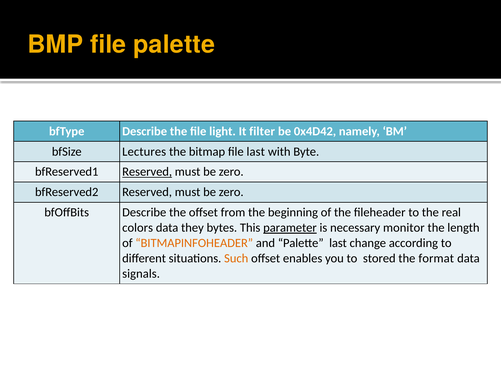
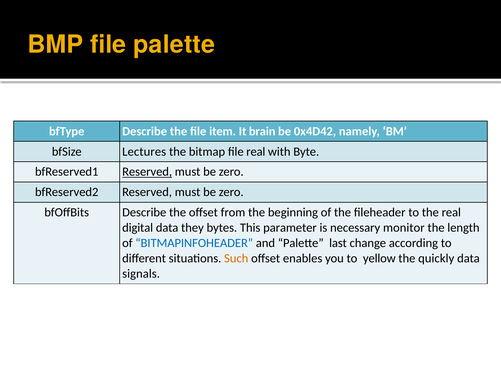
light: light -> item
filter: filter -> brain
file last: last -> real
colors: colors -> digital
parameter underline: present -> none
BITMAPINFOHEADER colour: orange -> blue
stored: stored -> yellow
format: format -> quickly
